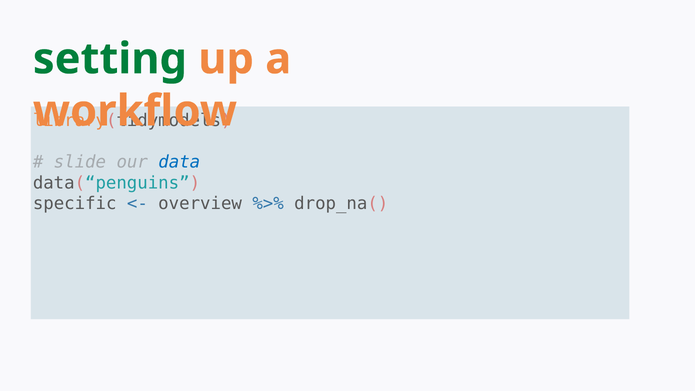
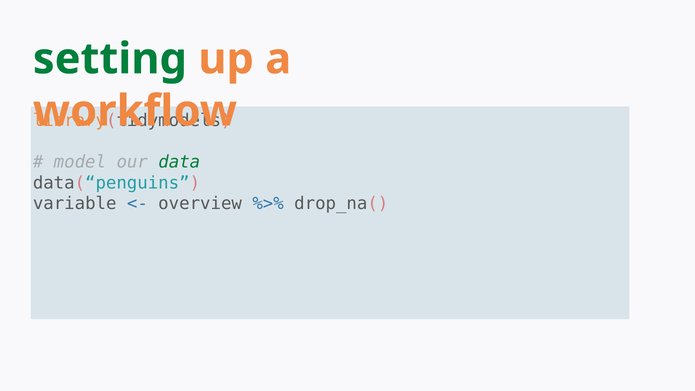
slide: slide -> model
data colour: blue -> green
specific: specific -> variable
